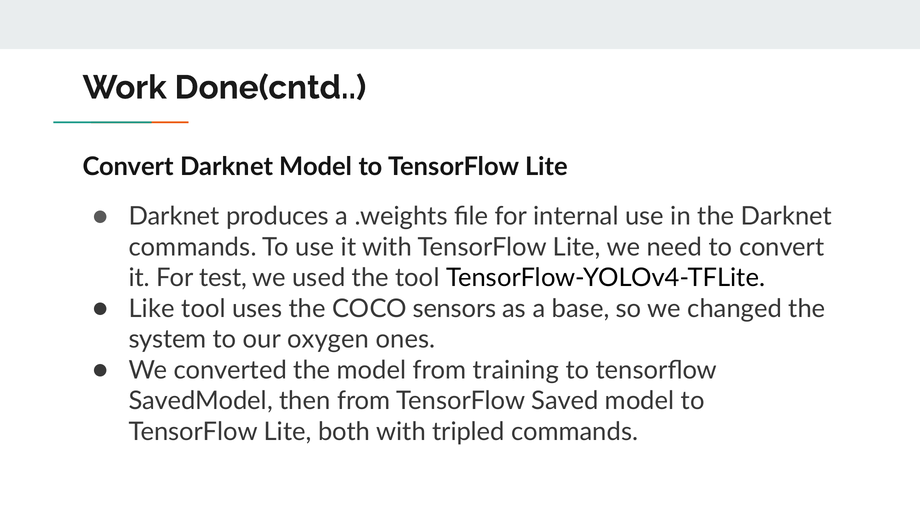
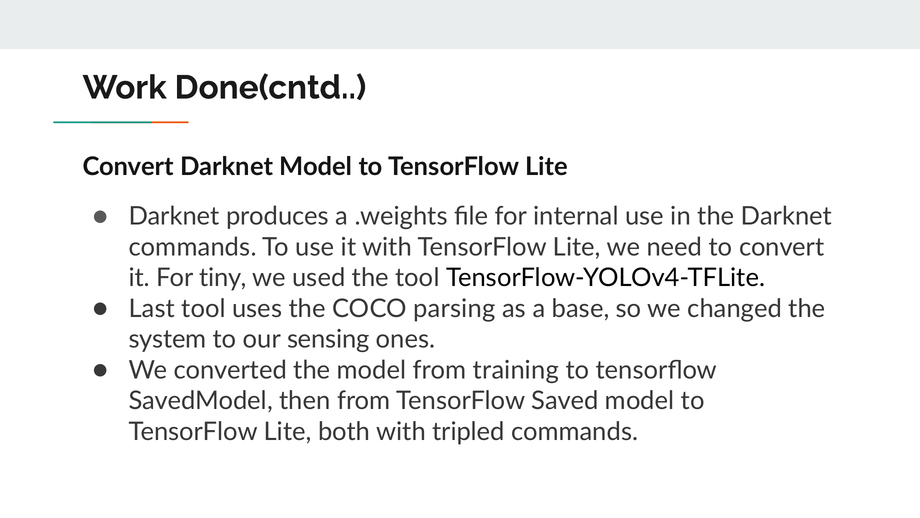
test: test -> tiny
Like: Like -> Last
sensors: sensors -> parsing
oxygen: oxygen -> sensing
